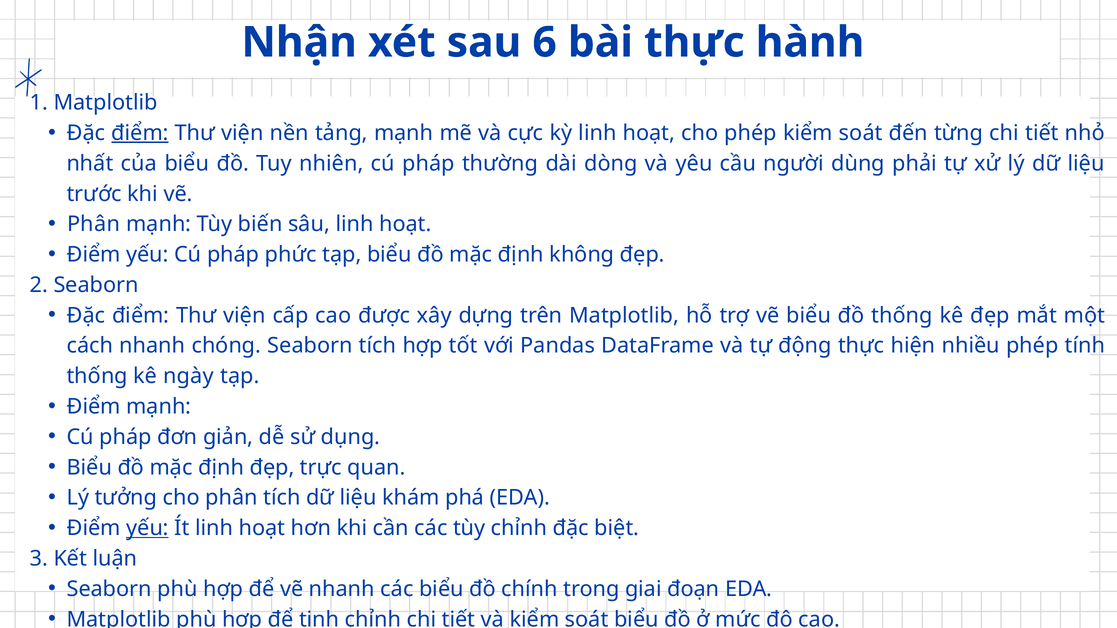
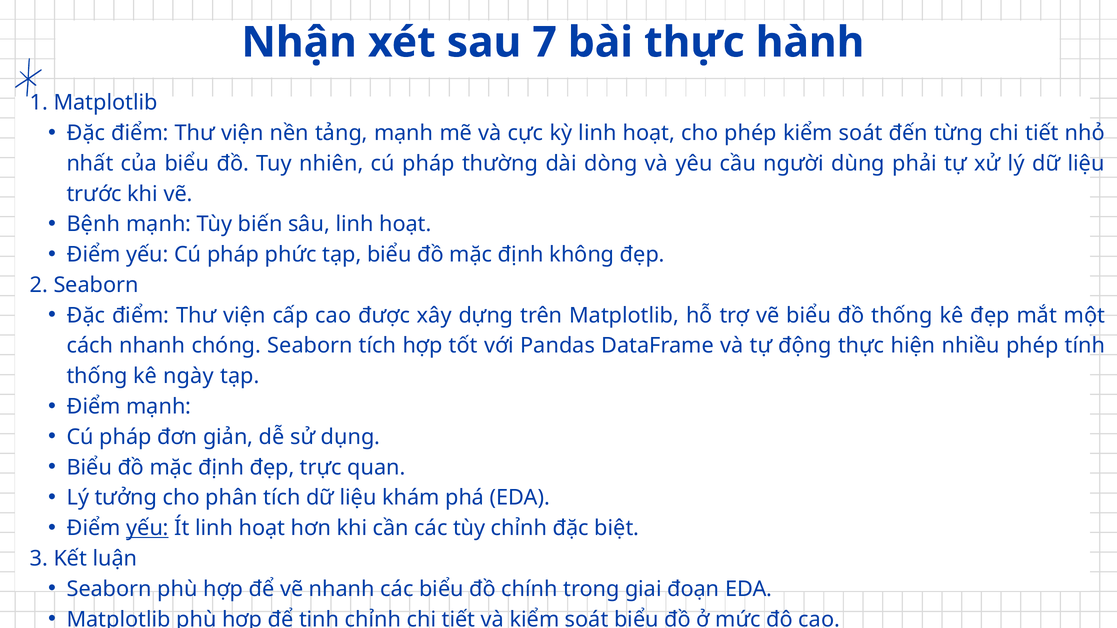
6: 6 -> 7
điểm at (140, 133) underline: present -> none
Phân at (94, 224): Phân -> Bệnh
